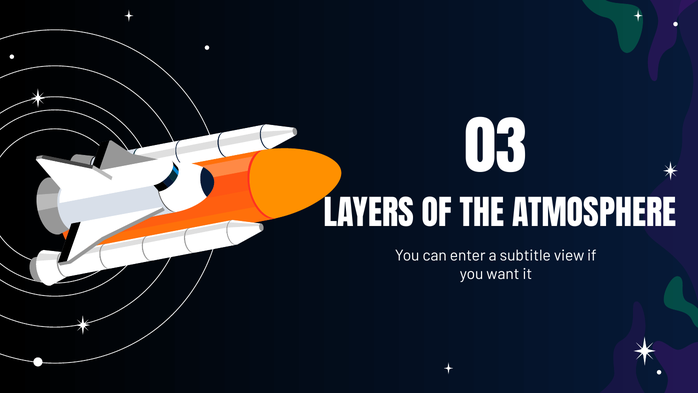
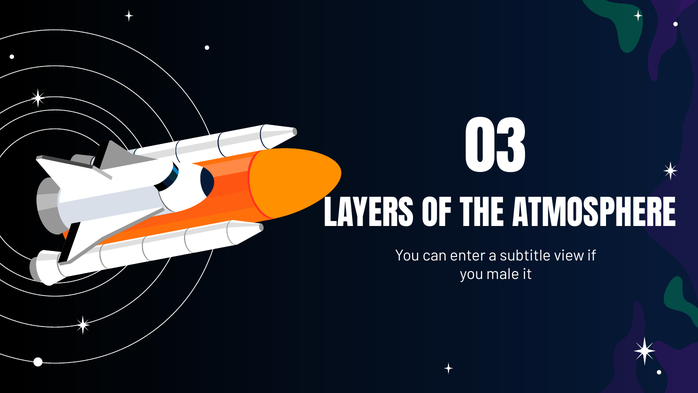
want: want -> male
